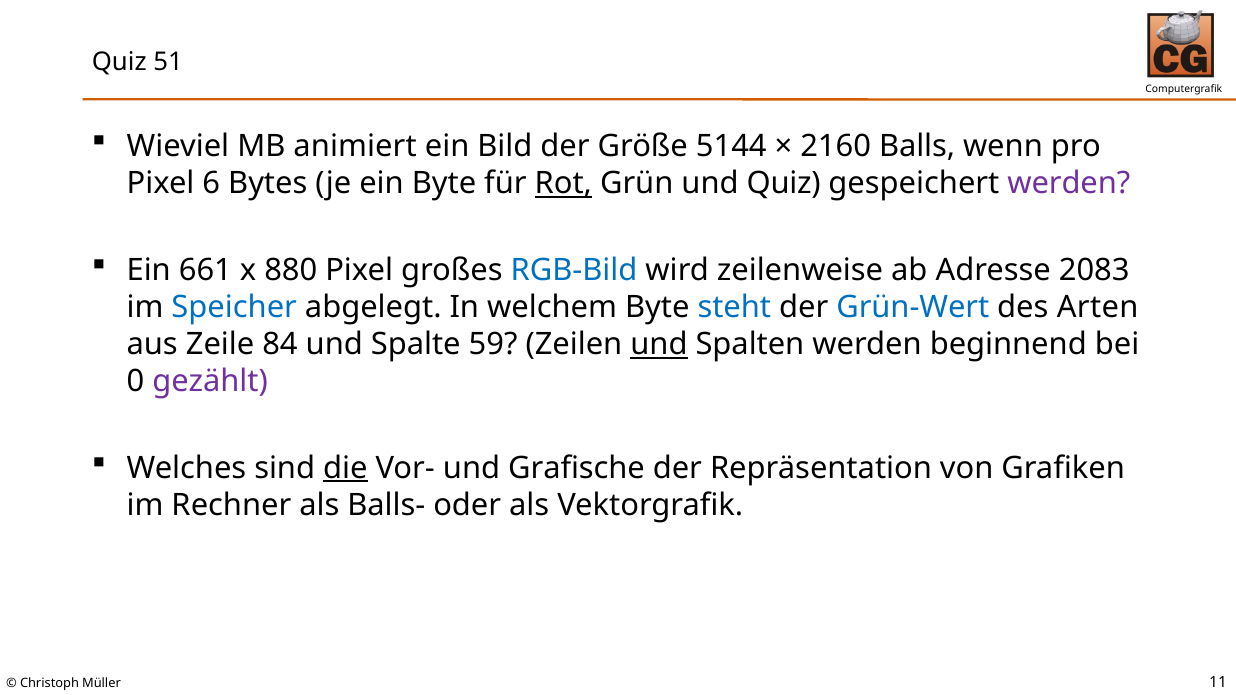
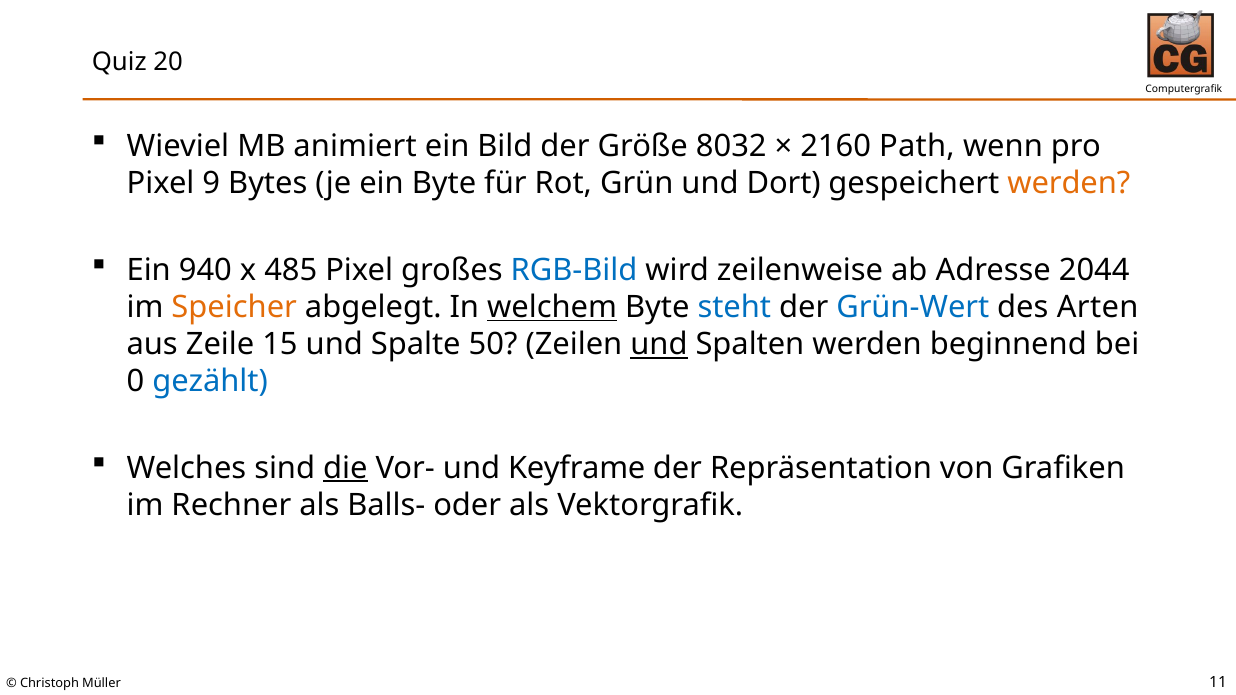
51: 51 -> 20
5144: 5144 -> 8032
Balls: Balls -> Path
6: 6 -> 9
Rot underline: present -> none
und Quiz: Quiz -> Dort
werden at (1069, 184) colour: purple -> orange
661: 661 -> 940
880: 880 -> 485
2083: 2083 -> 2044
Speicher colour: blue -> orange
welchem underline: none -> present
84: 84 -> 15
59: 59 -> 50
gezählt colour: purple -> blue
Grafische: Grafische -> Keyframe
